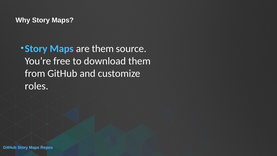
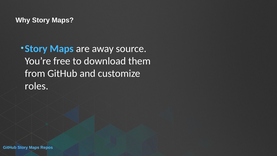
are them: them -> away
